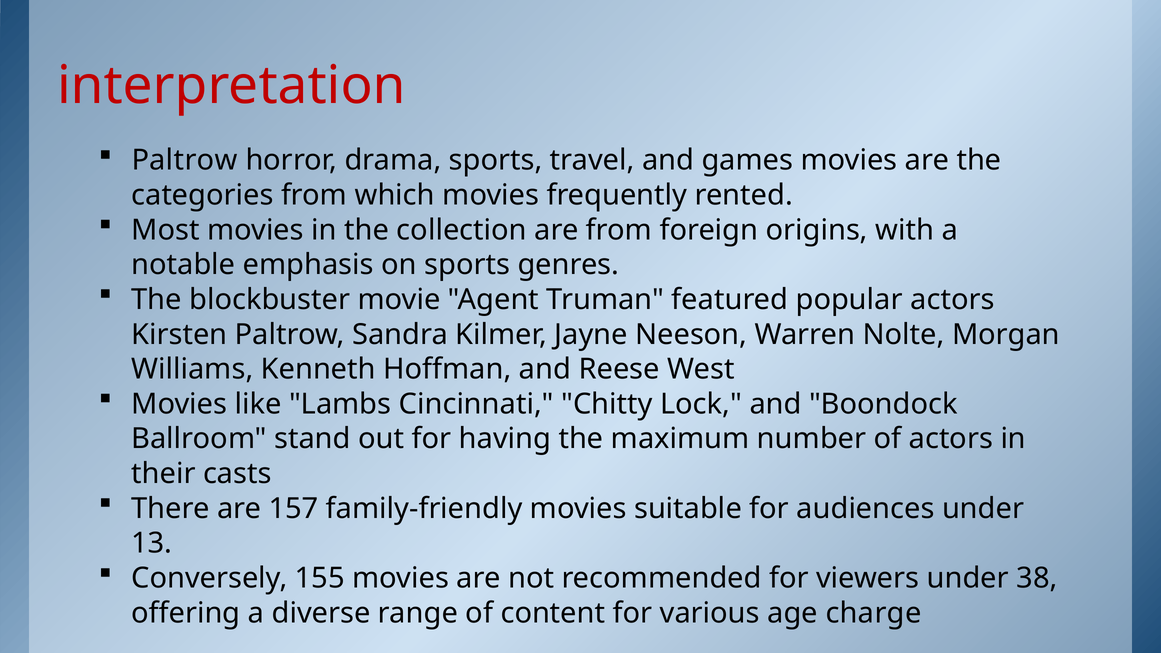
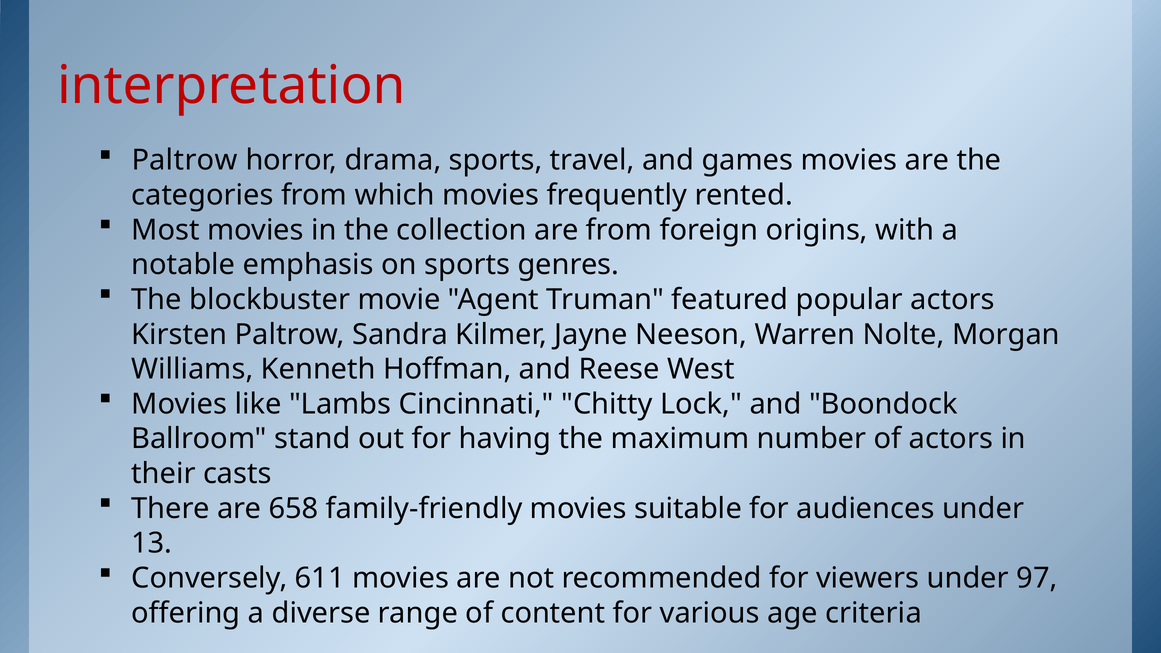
157: 157 -> 658
155: 155 -> 611
38: 38 -> 97
charge: charge -> criteria
